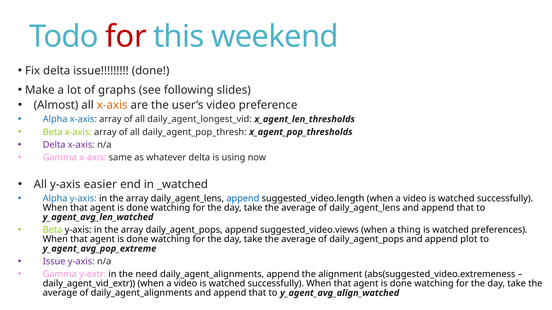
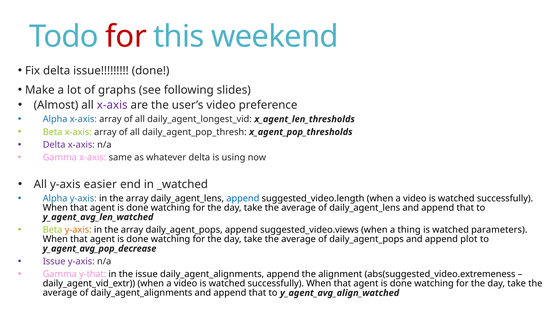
x-axis at (112, 105) colour: orange -> purple
y-axis at (78, 230) colour: black -> orange
preferences: preferences -> parameters
y_agent_avg_pop_extreme: y_agent_avg_pop_extreme -> y_agent_avg_pop_decrease
y-extr: y-extr -> y-that
the need: need -> issue
